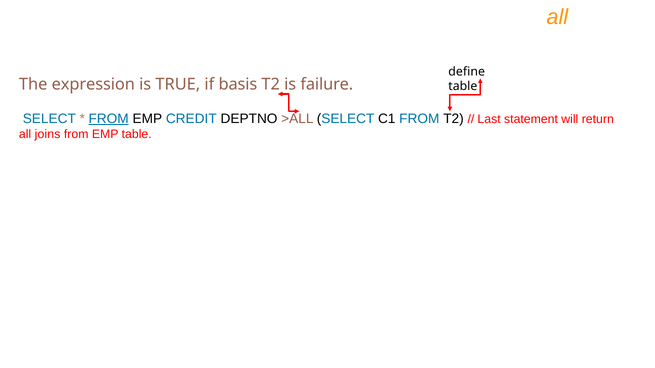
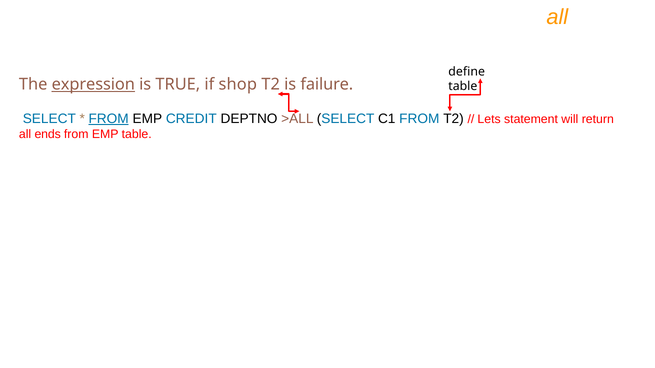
expression underline: none -> present
basis: basis -> shop
Last: Last -> Lets
joins: joins -> ends
